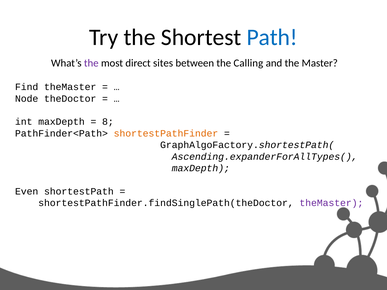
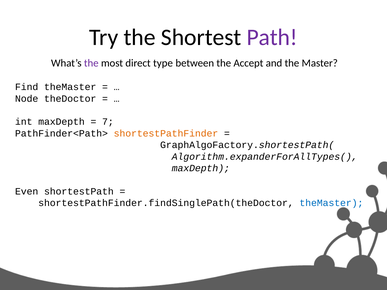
Path colour: blue -> purple
sites: sites -> type
Calling: Calling -> Accept
8: 8 -> 7
Ascending.expanderForAllTypes(: Ascending.expanderForAllTypes( -> Algorithm.expanderForAllTypes(
theMaster at (331, 203) colour: purple -> blue
